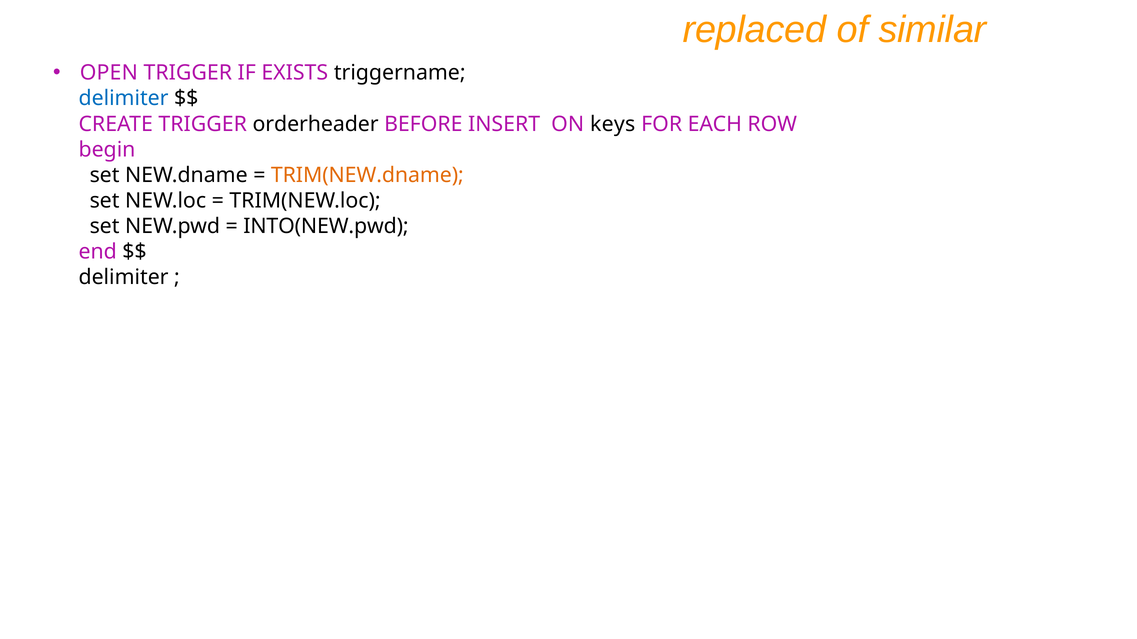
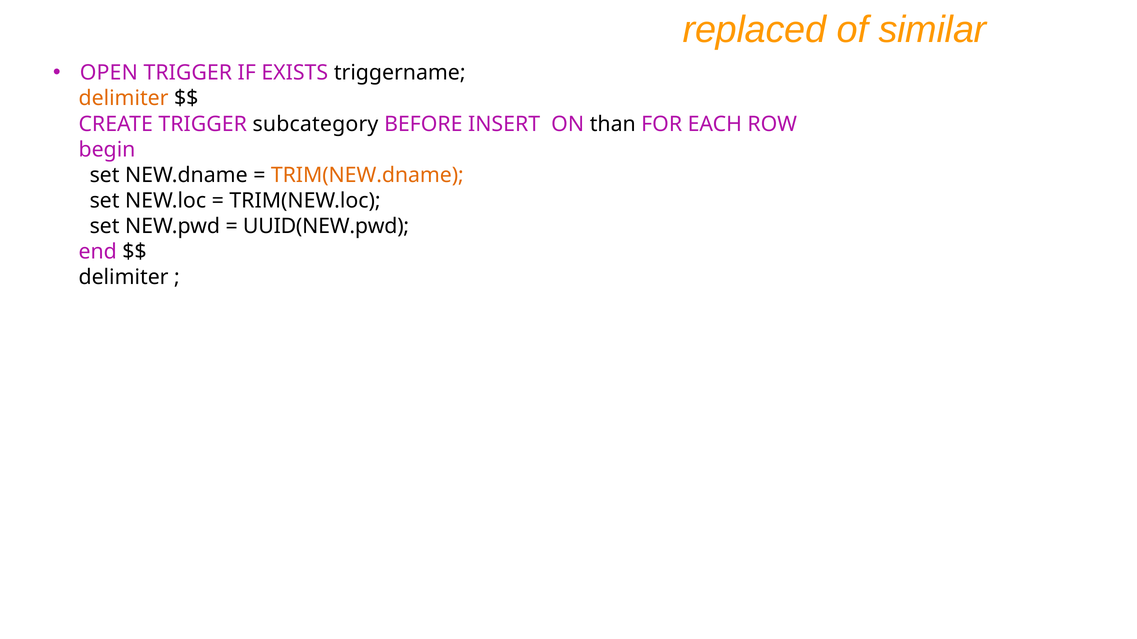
delimiter at (124, 99) colour: blue -> orange
orderheader: orderheader -> subcategory
keys: keys -> than
INTO(NEW.pwd: INTO(NEW.pwd -> UUID(NEW.pwd
